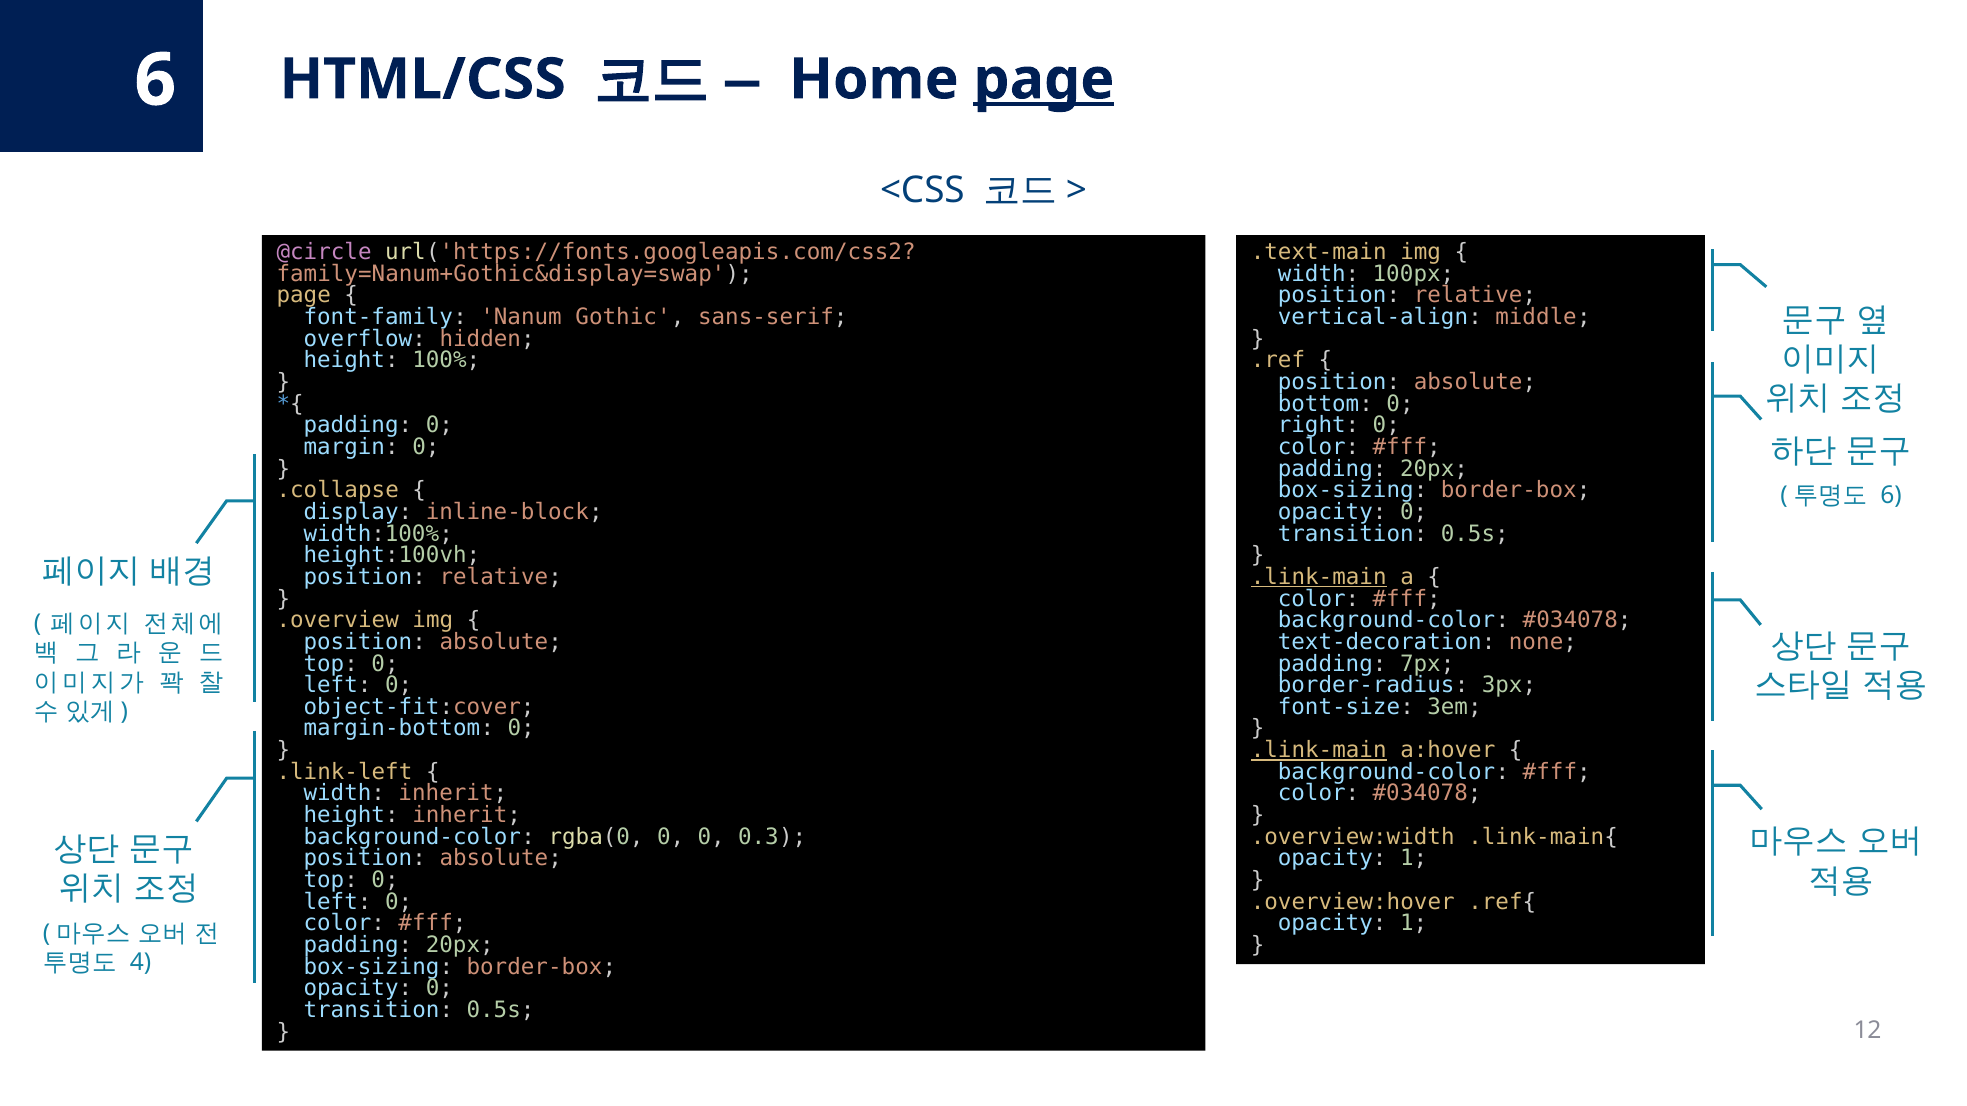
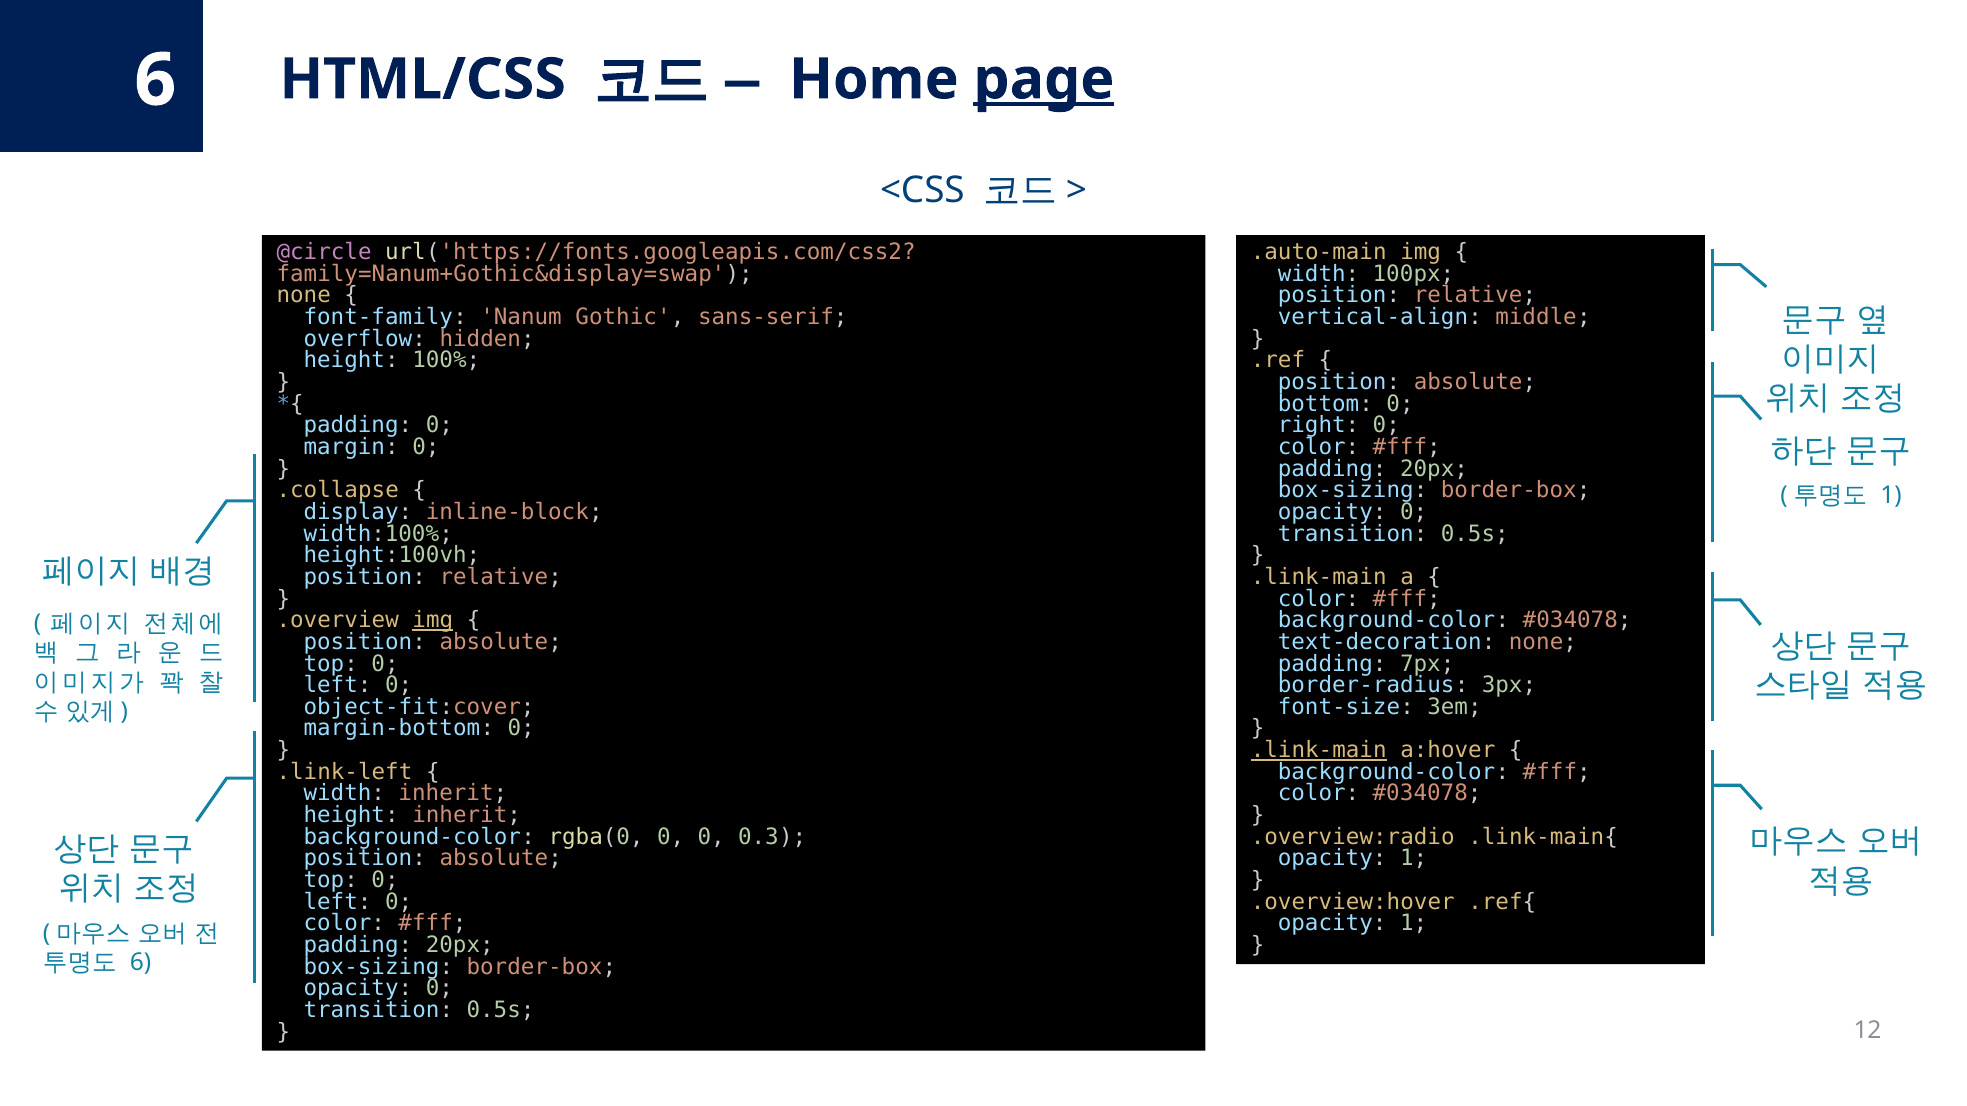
.text-main: .text-main -> .auto-main
page at (304, 296): page -> none
6 at (1891, 495): 6 -> 1
.link-main at (1319, 577) underline: present -> none
img at (433, 621) underline: none -> present
.overview:width: .overview:width -> .overview:radio
4 at (140, 963): 4 -> 6
